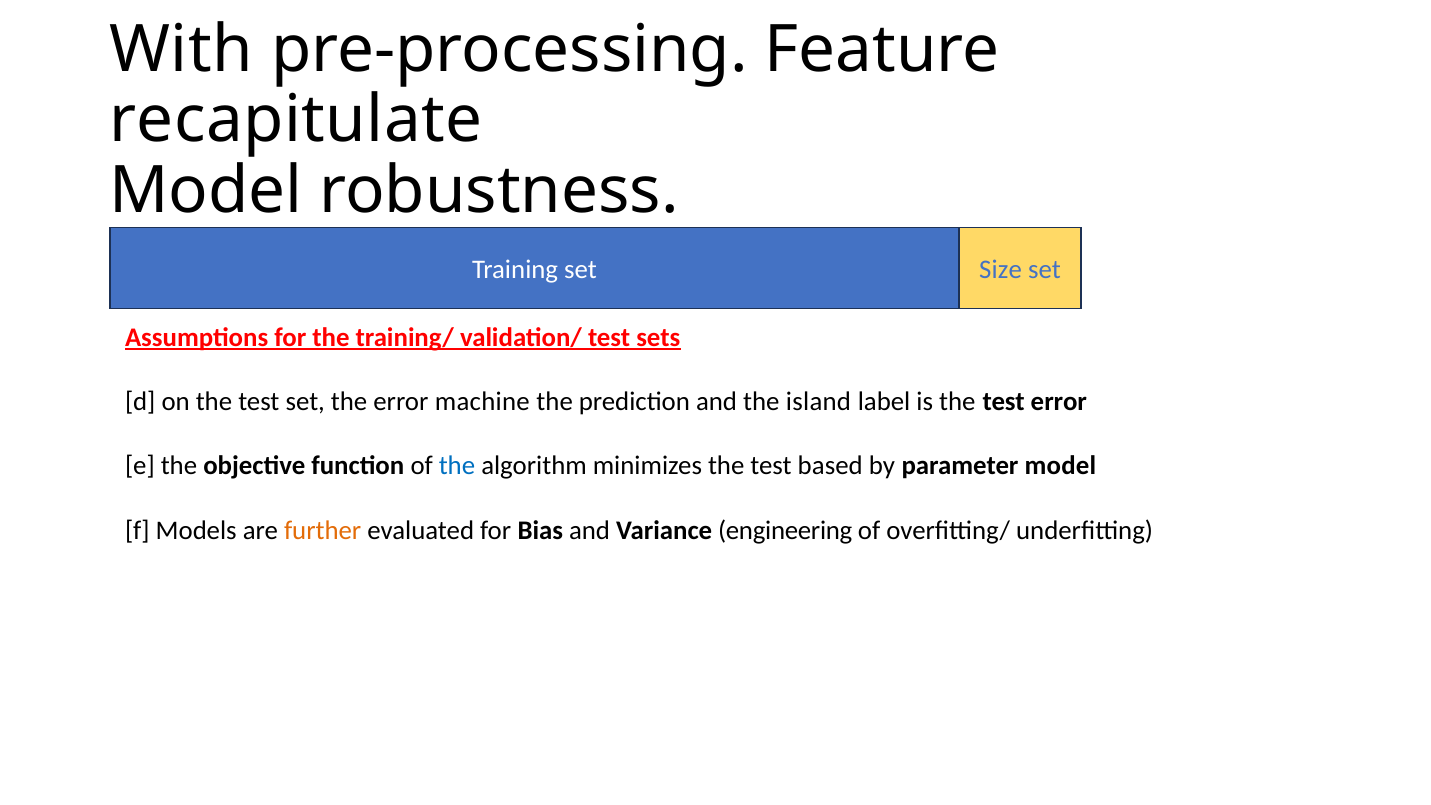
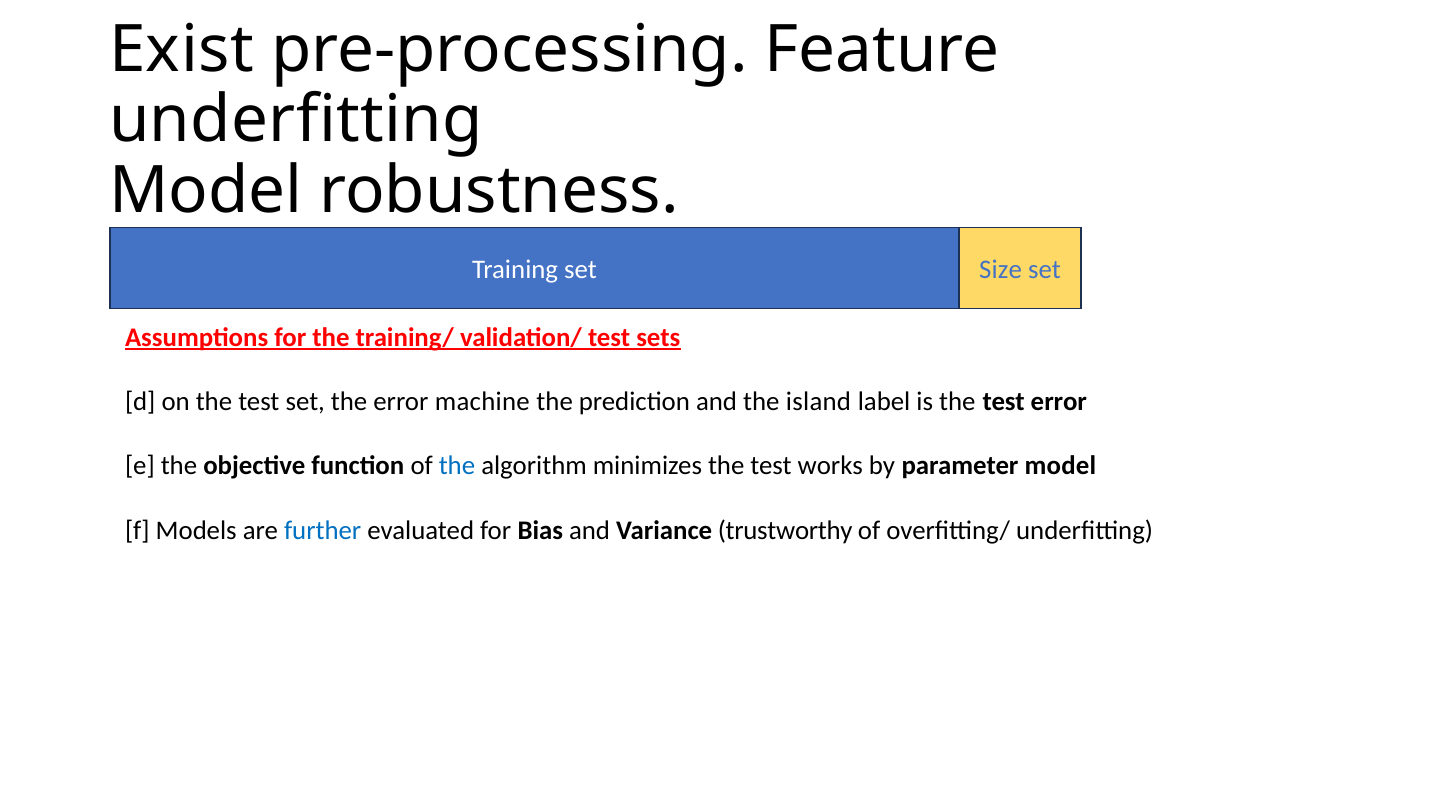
With: With -> Exist
recapitulate at (296, 120): recapitulate -> underfitting
based: based -> works
further colour: orange -> blue
engineering: engineering -> trustworthy
